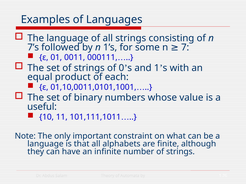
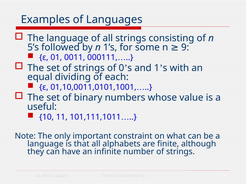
7’s: 7’s -> 5’s
7: 7 -> 9
product: product -> dividing
